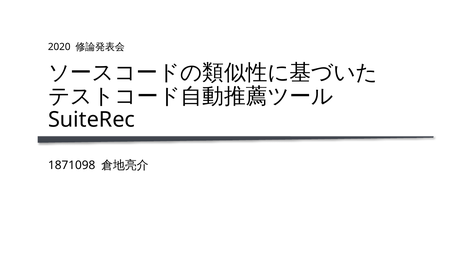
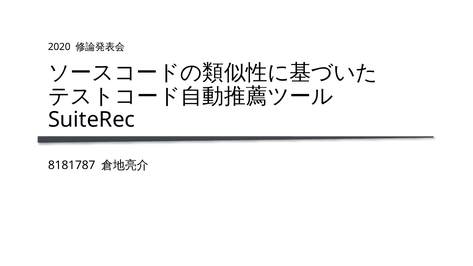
1871098: 1871098 -> 8181787
